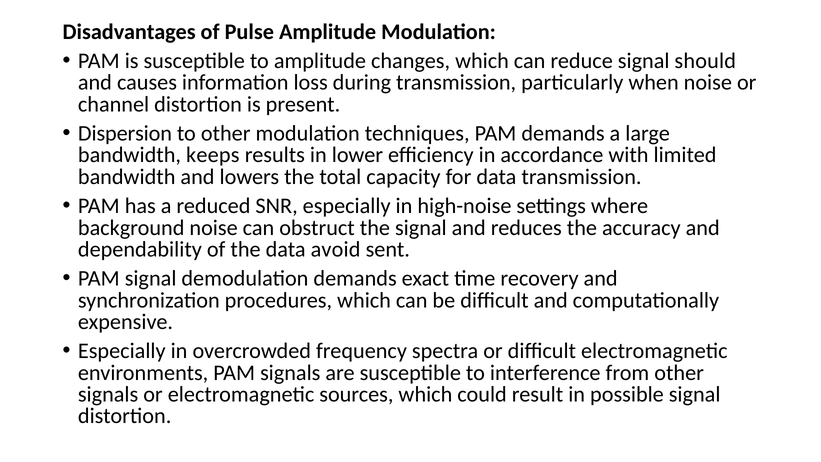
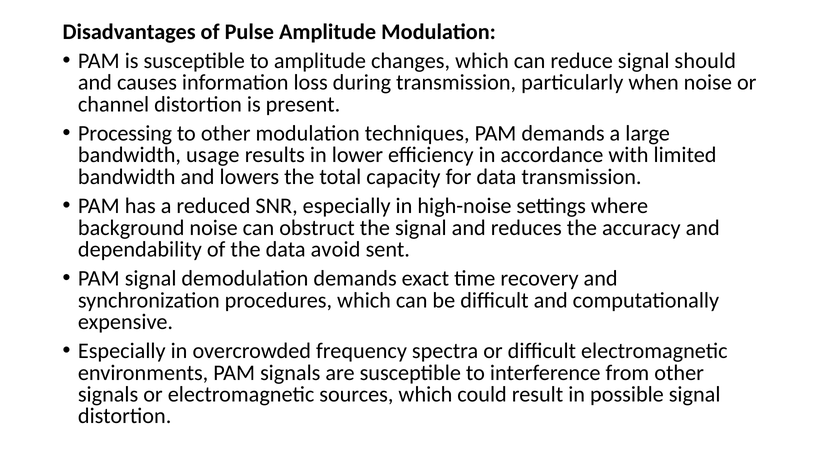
Dispersion: Dispersion -> Processing
keeps: keeps -> usage
